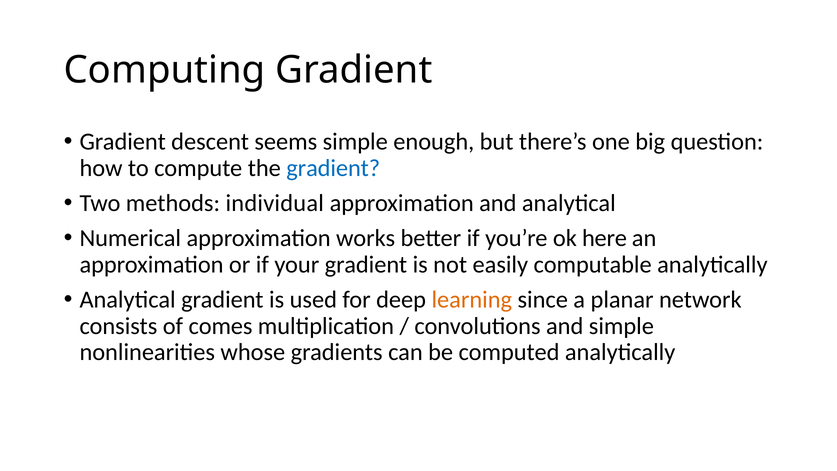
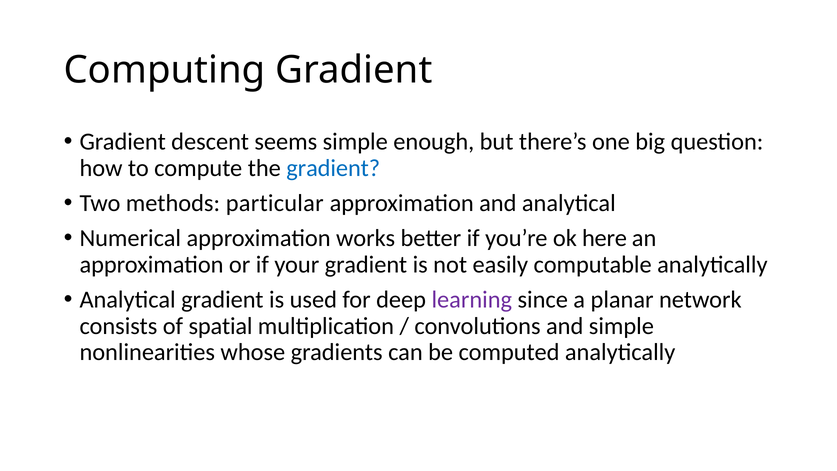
individual: individual -> particular
learning colour: orange -> purple
comes: comes -> spatial
